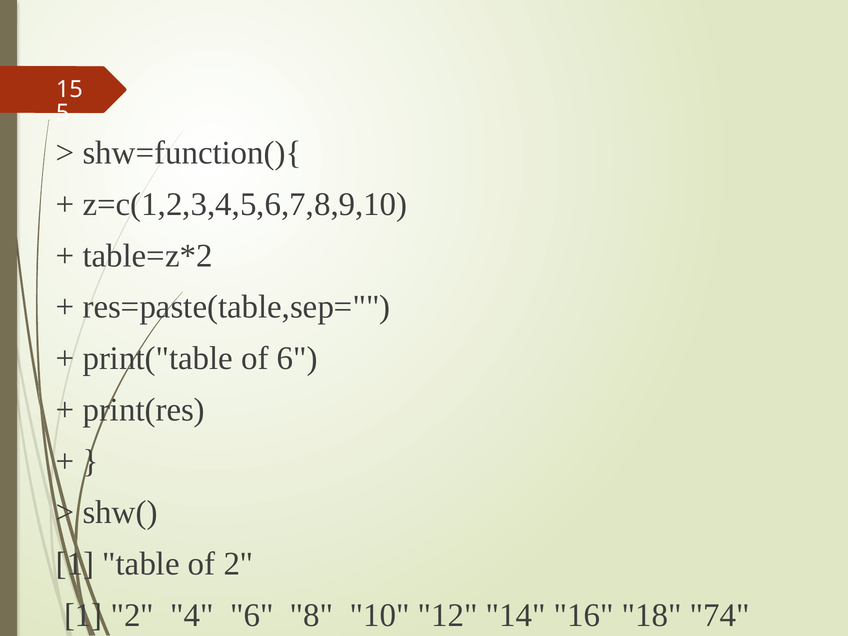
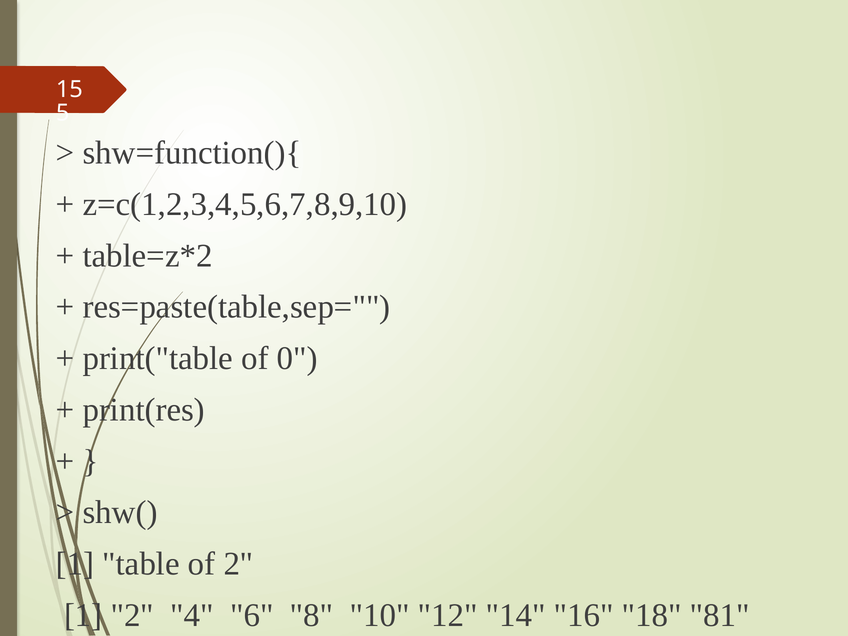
of 6: 6 -> 0
74: 74 -> 81
